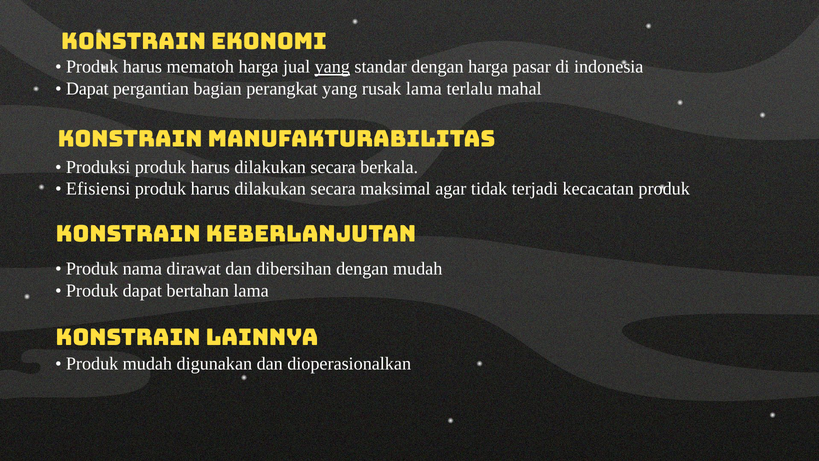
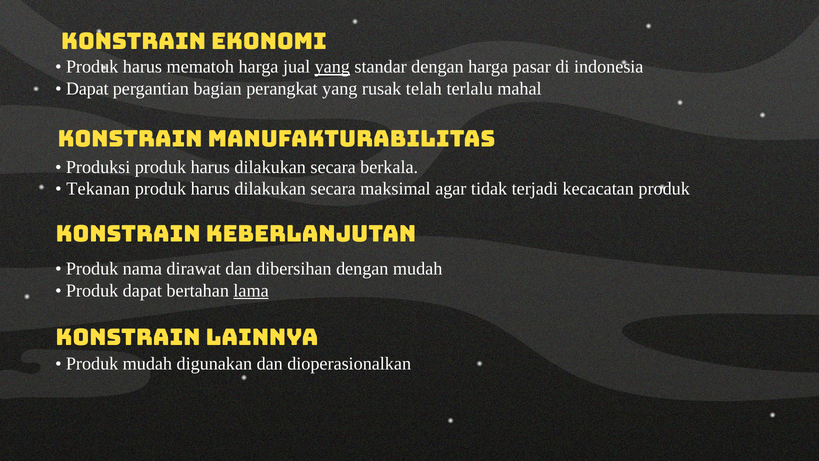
rusak lama: lama -> telah
Efisiensi: Efisiensi -> Tekanan
lama at (251, 290) underline: none -> present
